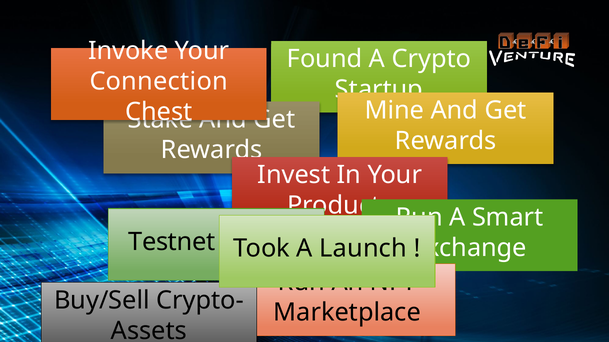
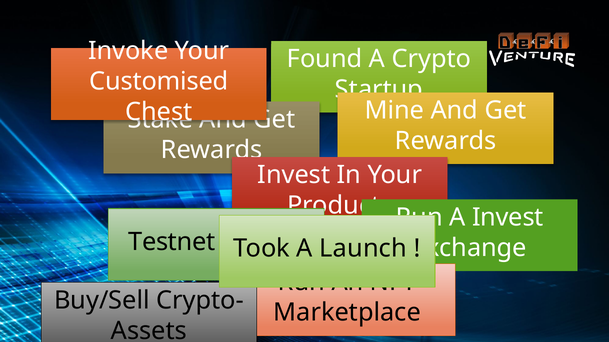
Connection: Connection -> Customised
A Smart: Smart -> Invest
